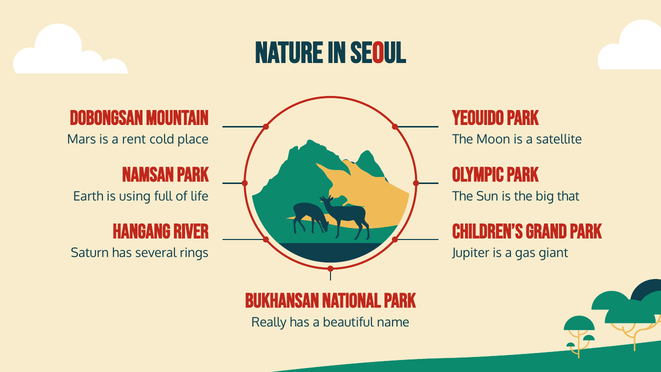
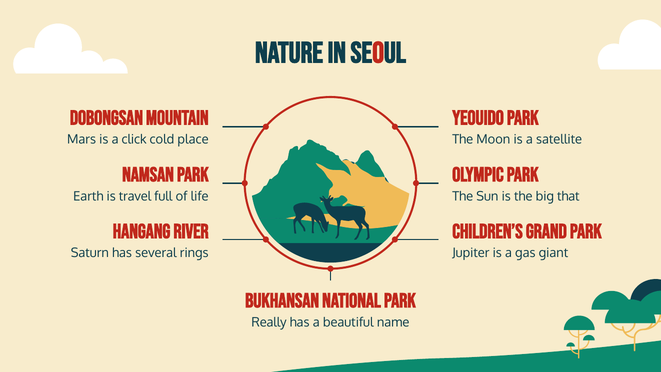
rent: rent -> click
using: using -> travel
